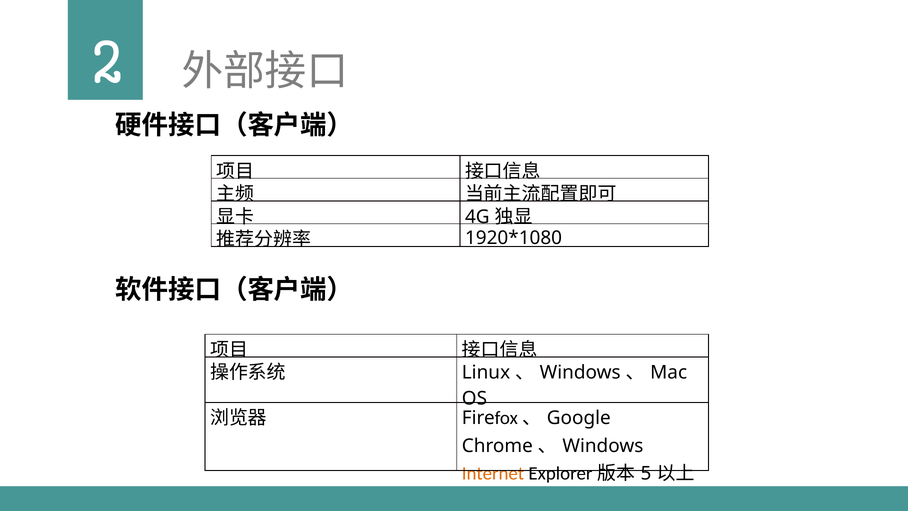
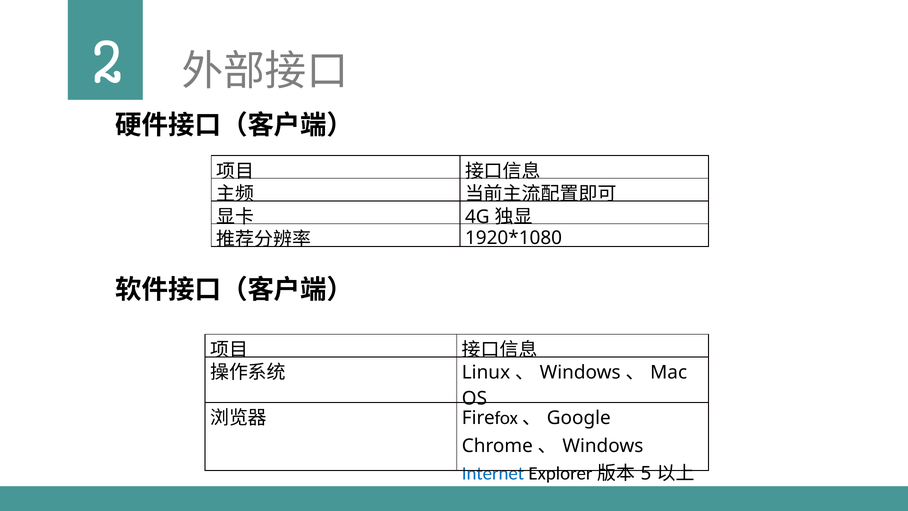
Internet colour: orange -> blue
